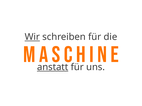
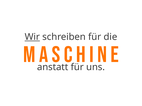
anstatt underline: present -> none
